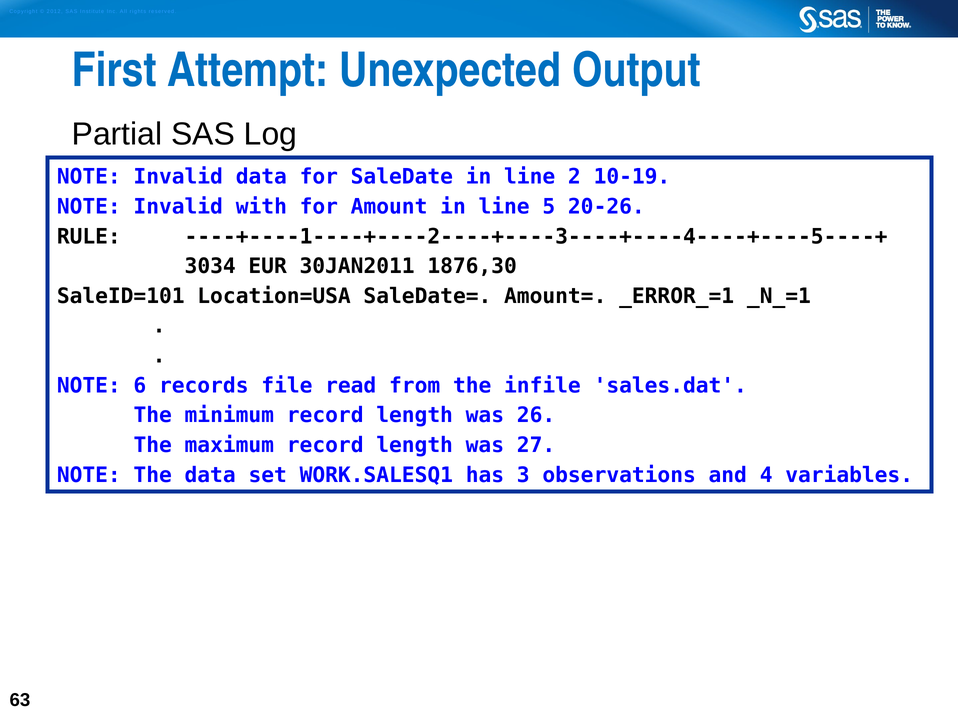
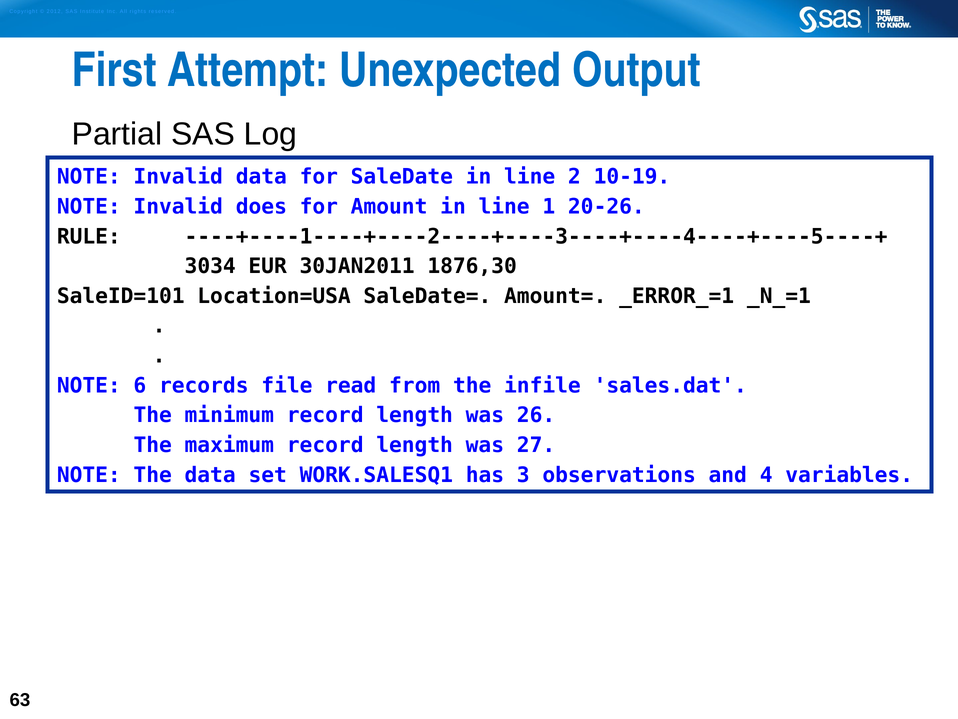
with: with -> does
5: 5 -> 1
